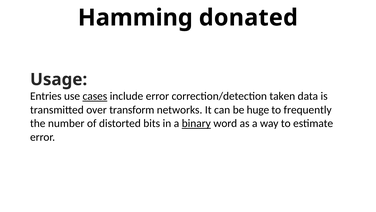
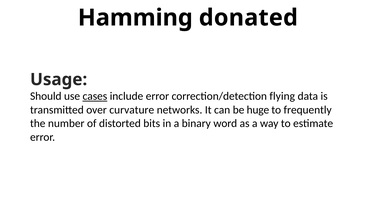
Entries: Entries -> Should
taken: taken -> flying
transform: transform -> curvature
binary underline: present -> none
